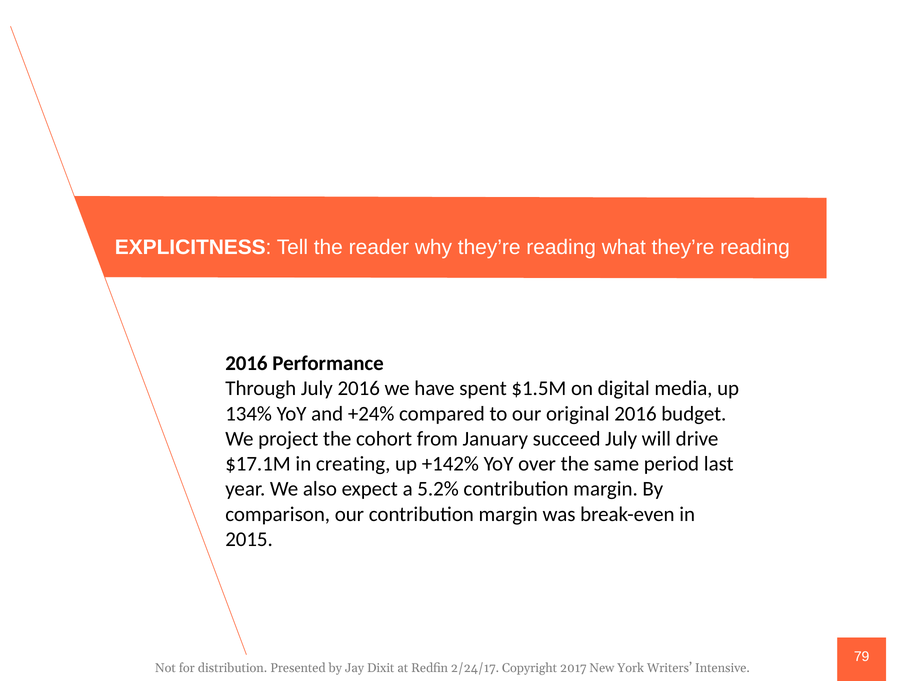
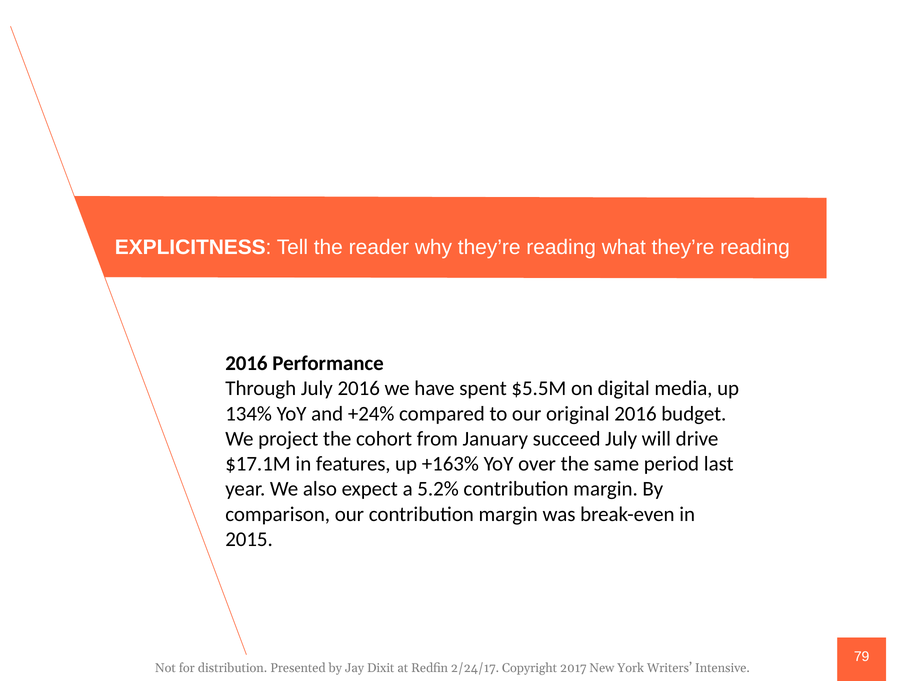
$1.5M: $1.5M -> $5.5M
creating: creating -> features
+142%: +142% -> +163%
